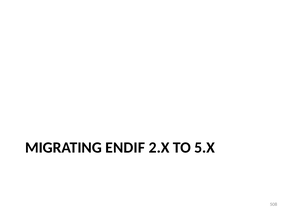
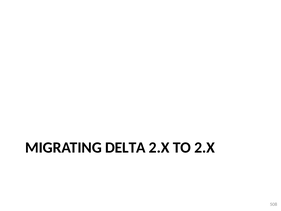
ENDIF: ENDIF -> DELTA
TO 5.X: 5.X -> 2.X
